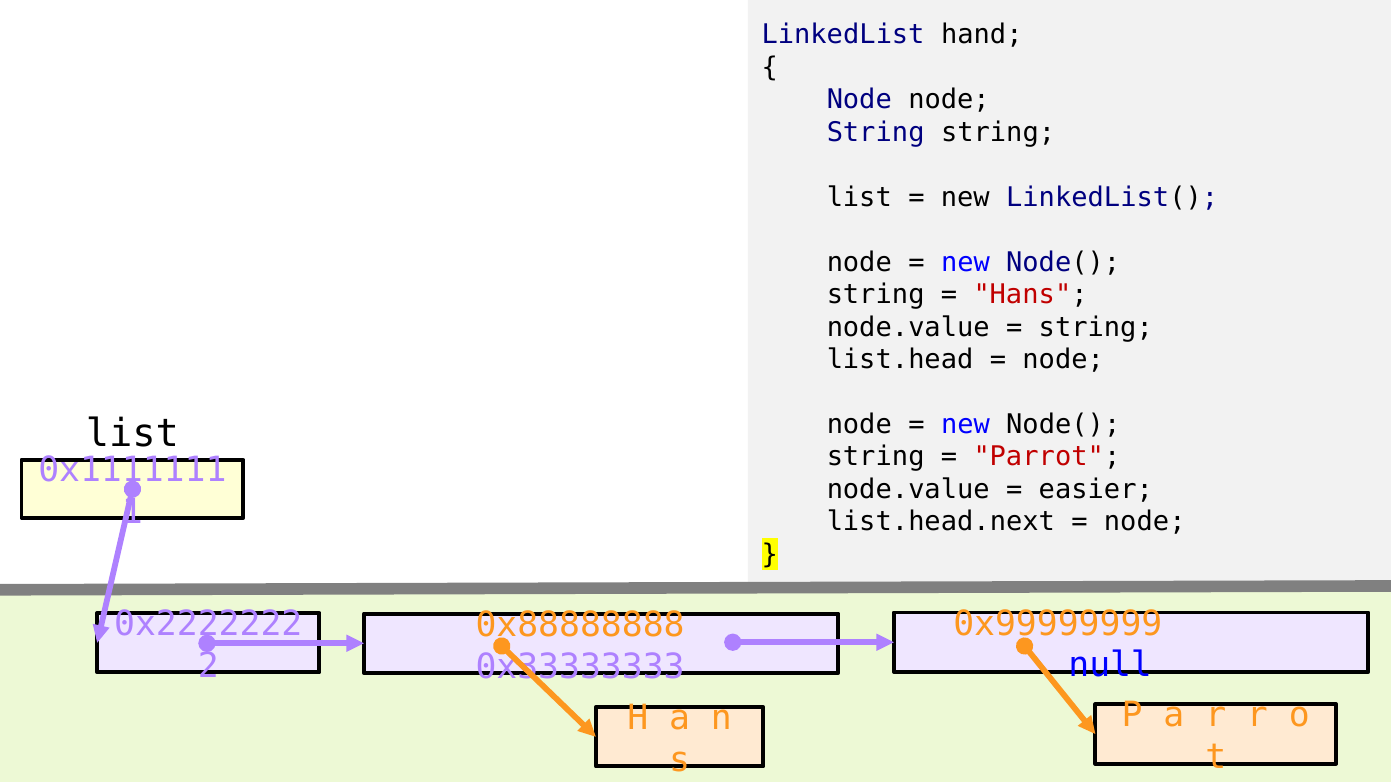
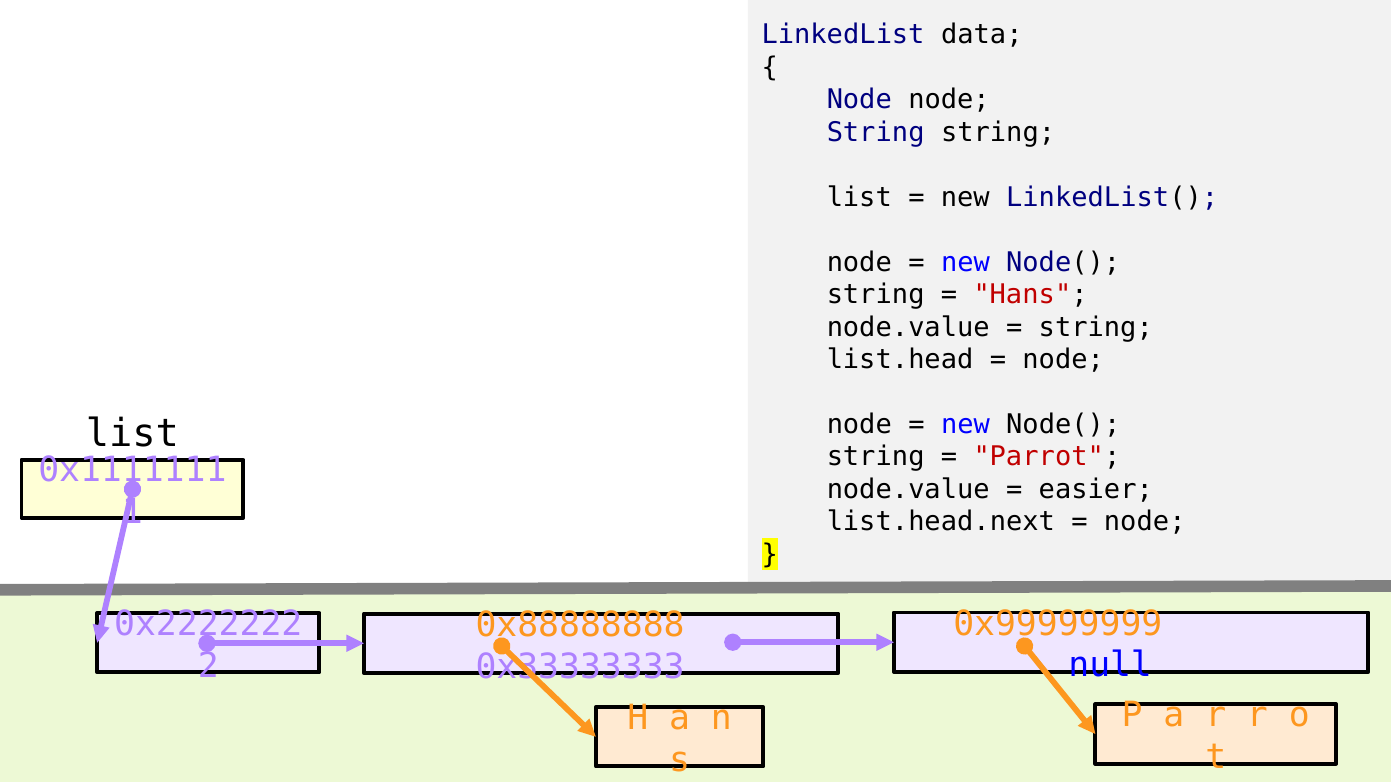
hand: hand -> data
